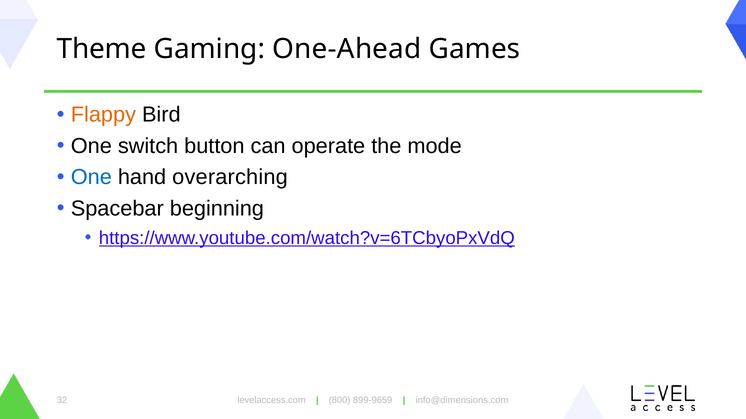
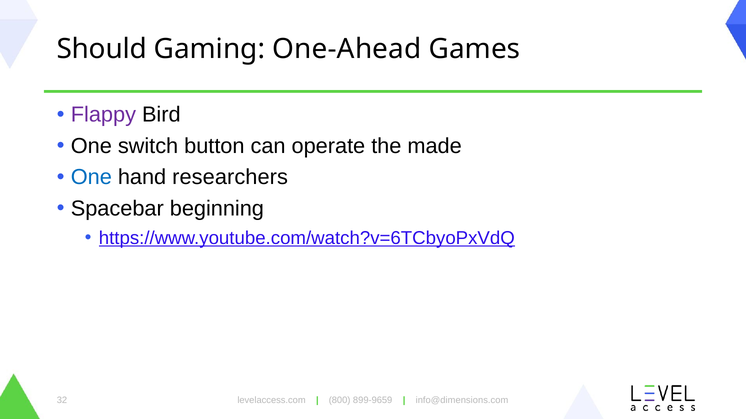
Theme: Theme -> Should
Flappy colour: orange -> purple
mode: mode -> made
overarching: overarching -> researchers
